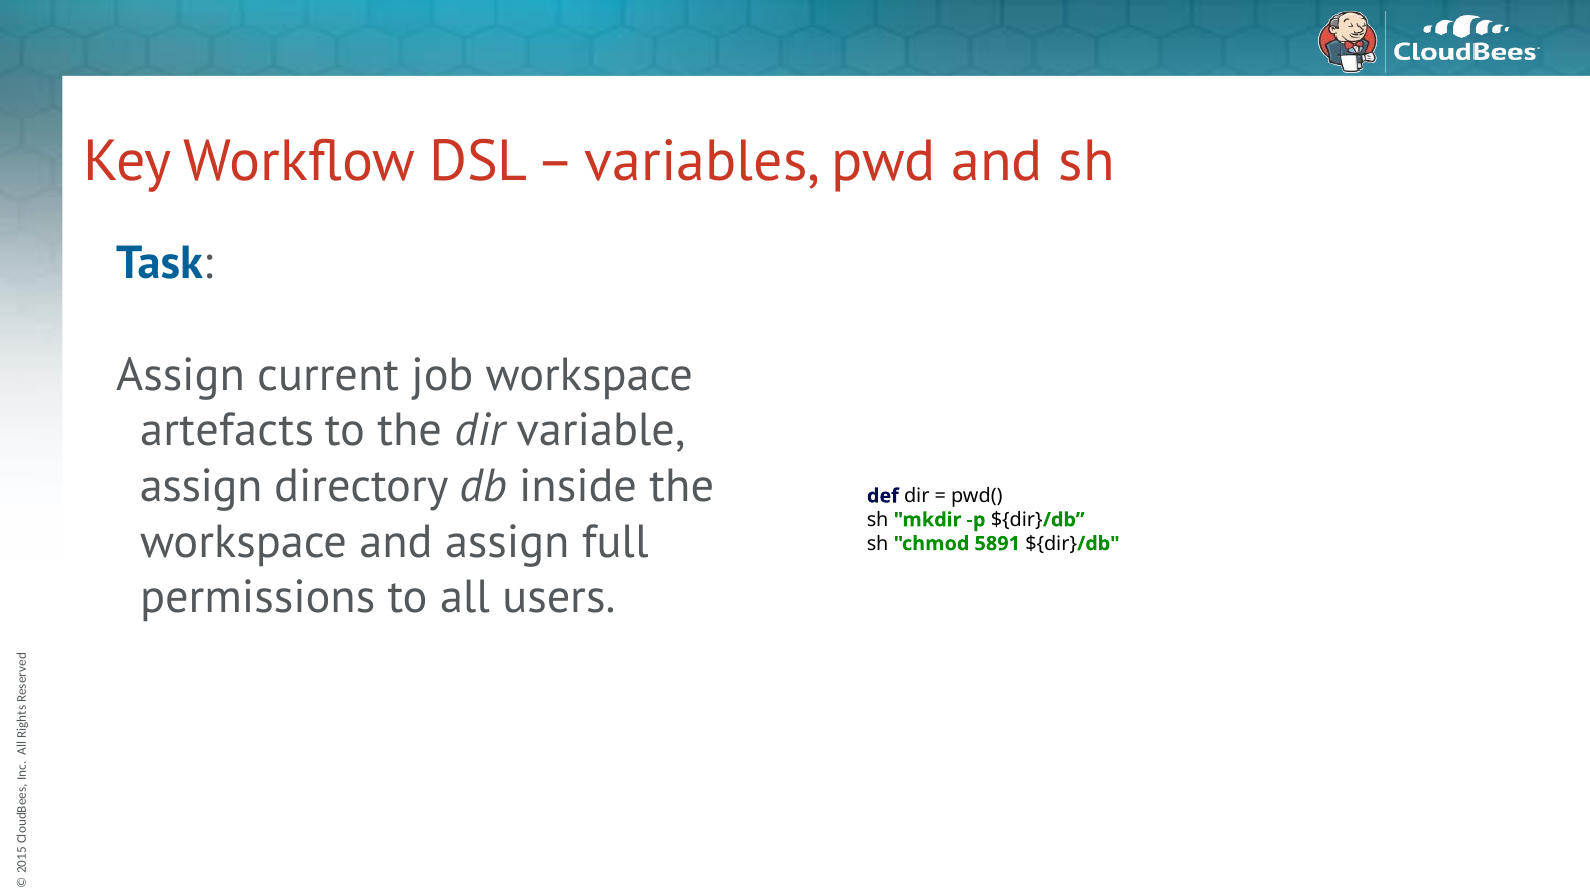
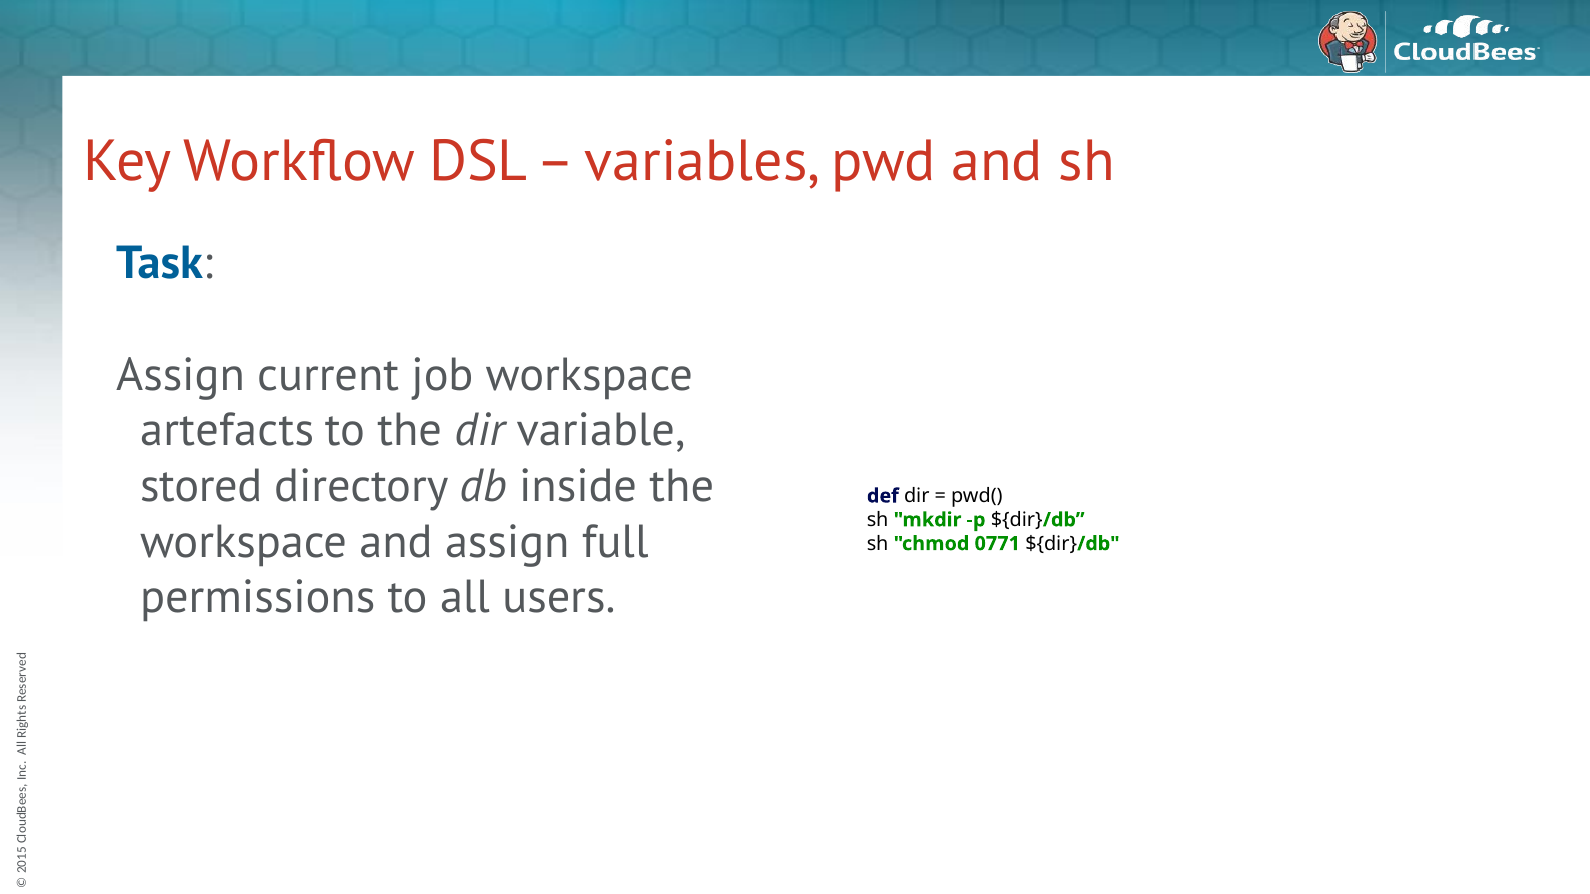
assign at (201, 487): assign -> stored
5891: 5891 -> 0771
